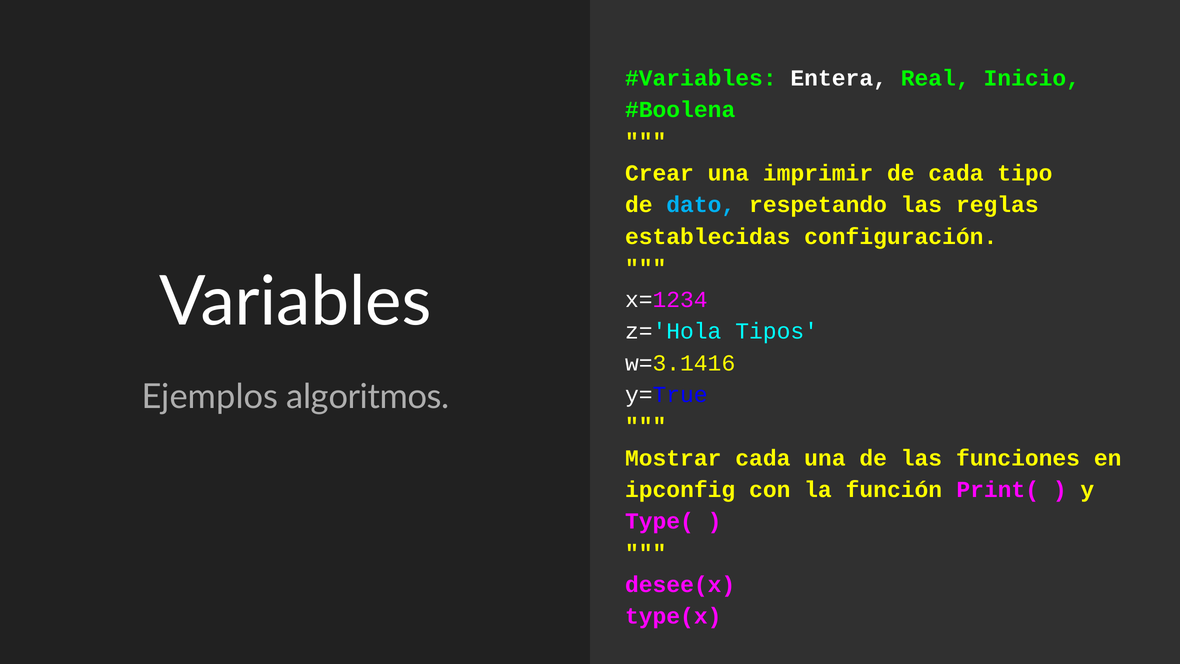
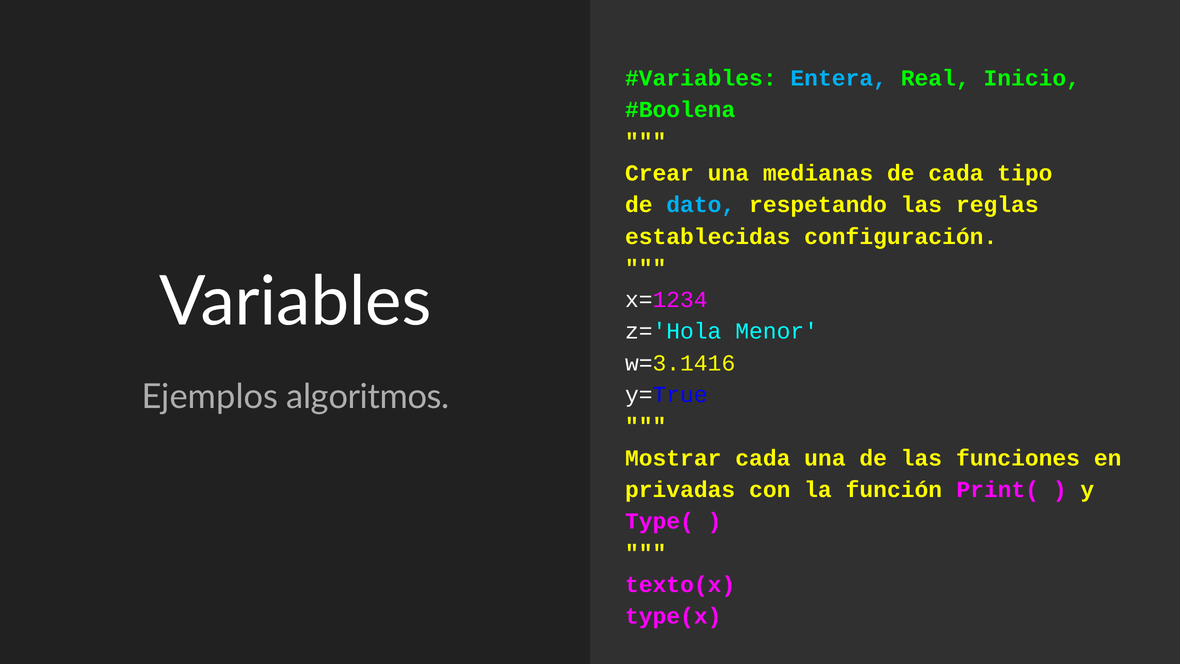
Entera colour: white -> light blue
imprimir: imprimir -> medianas
Tipos: Tipos -> Menor
ipconfig: ipconfig -> privadas
desee(x: desee(x -> texto(x
